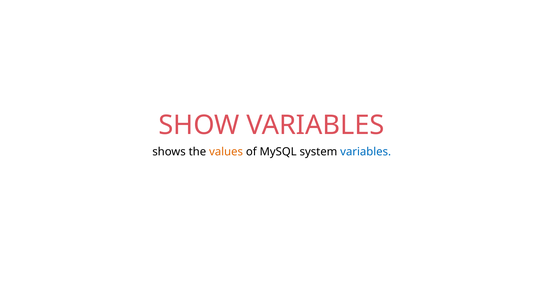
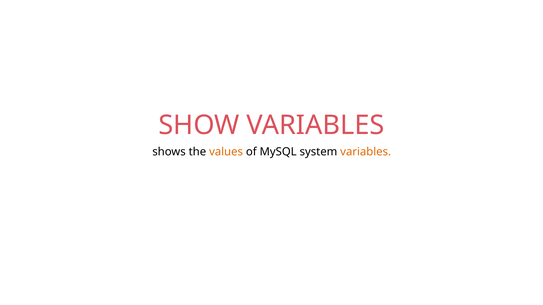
variables at (366, 152) colour: blue -> orange
